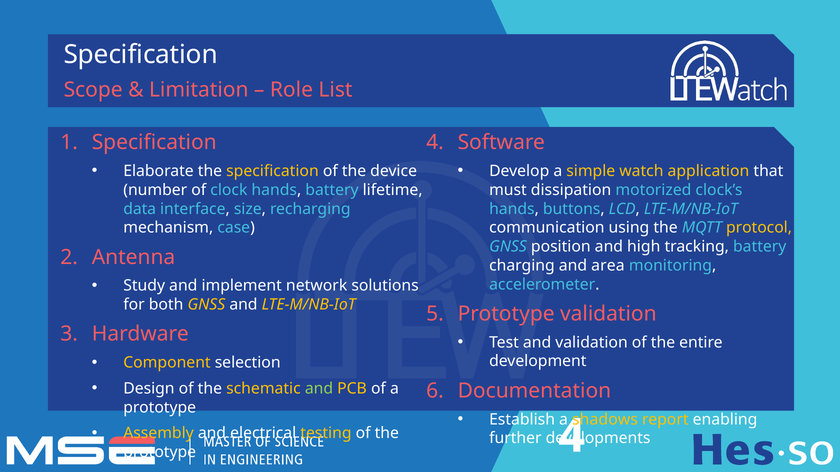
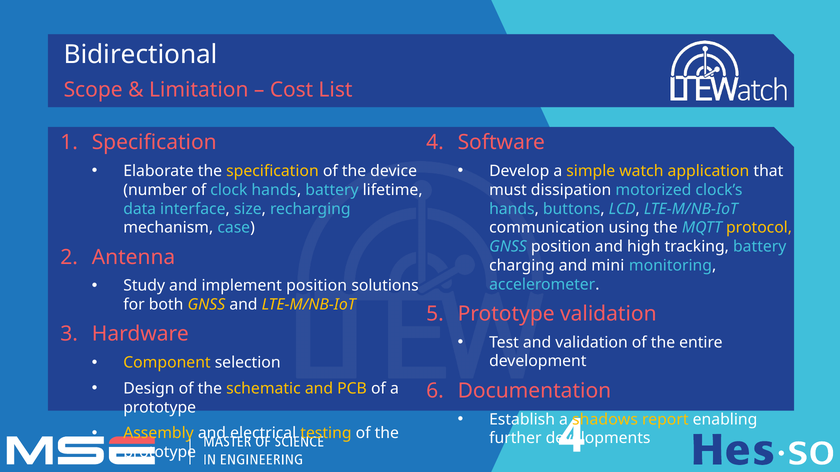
Specification at (141, 55): Specification -> Bidirectional
Role: Role -> Cost
area: area -> mini
implement network: network -> position
and at (319, 389) colour: light green -> yellow
